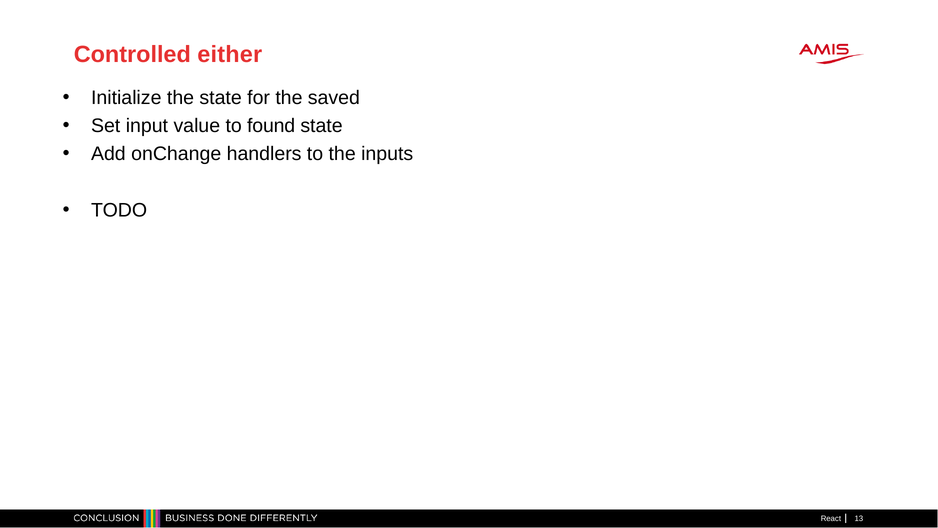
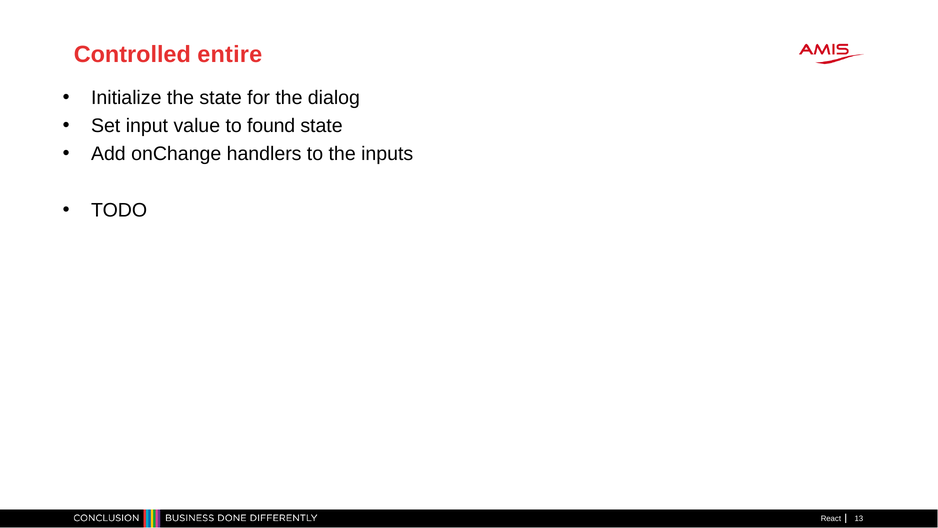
either: either -> entire
saved: saved -> dialog
